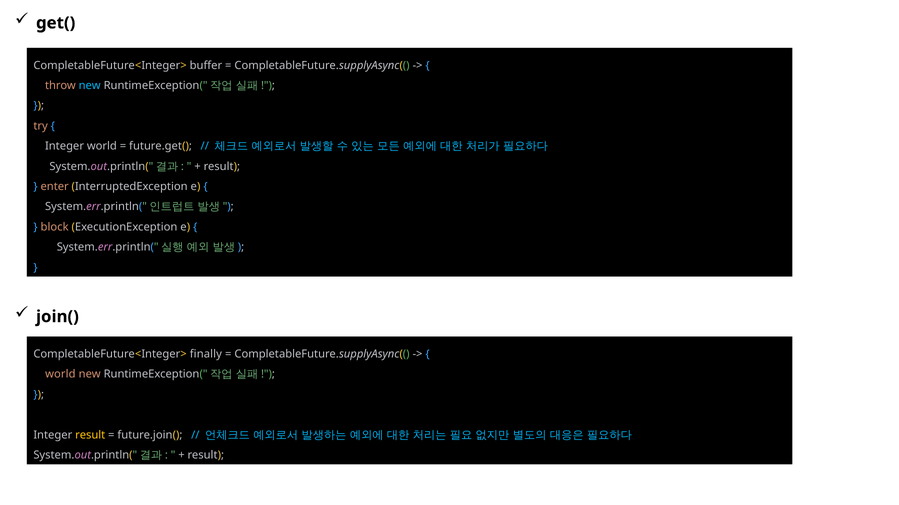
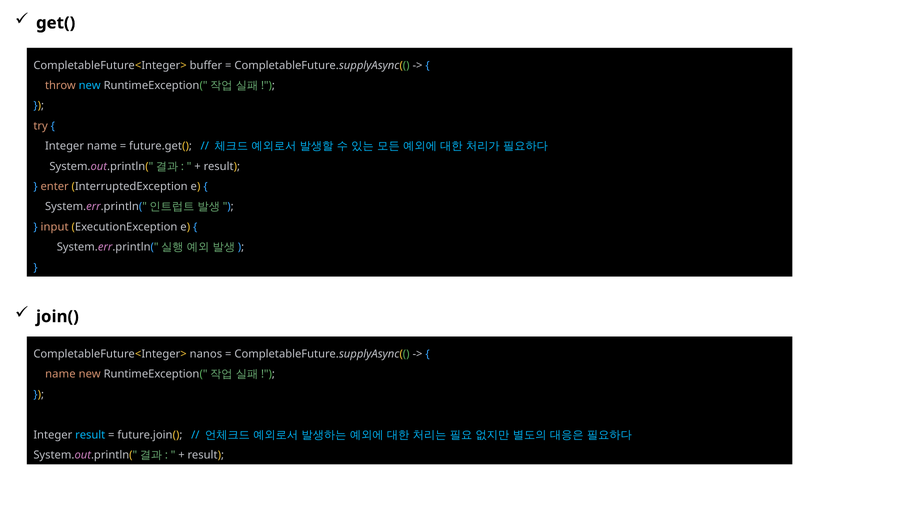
Integer world: world -> name
block: block -> input
finally: finally -> nanos
world at (60, 375): world -> name
result at (90, 435) colour: yellow -> light blue
